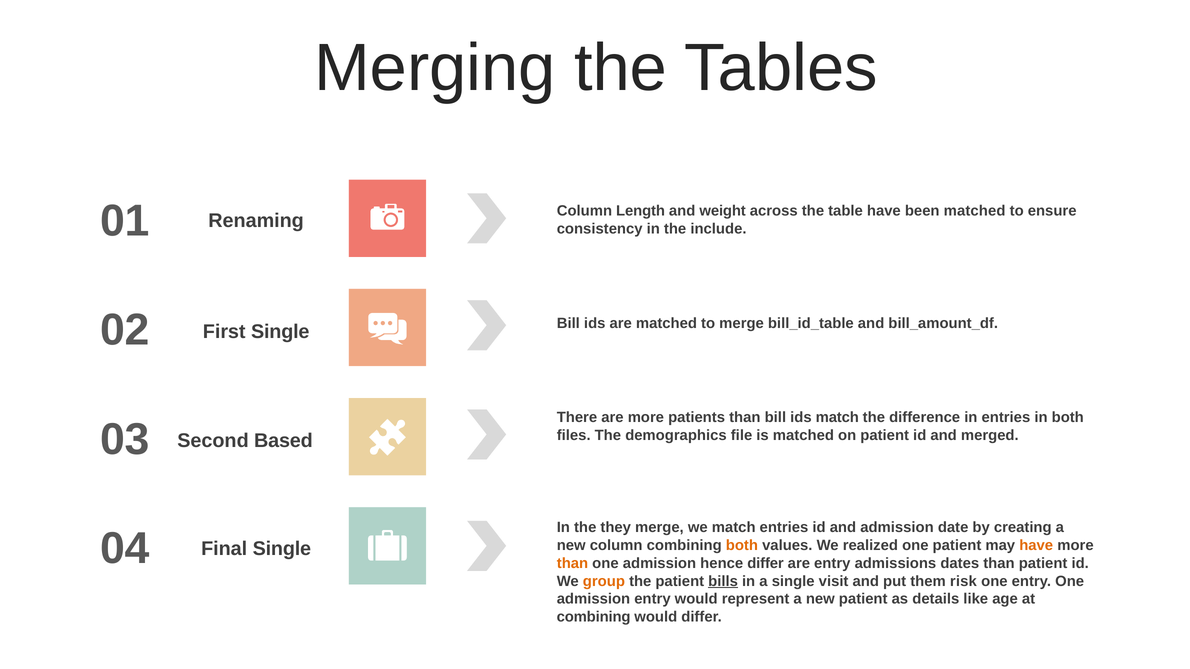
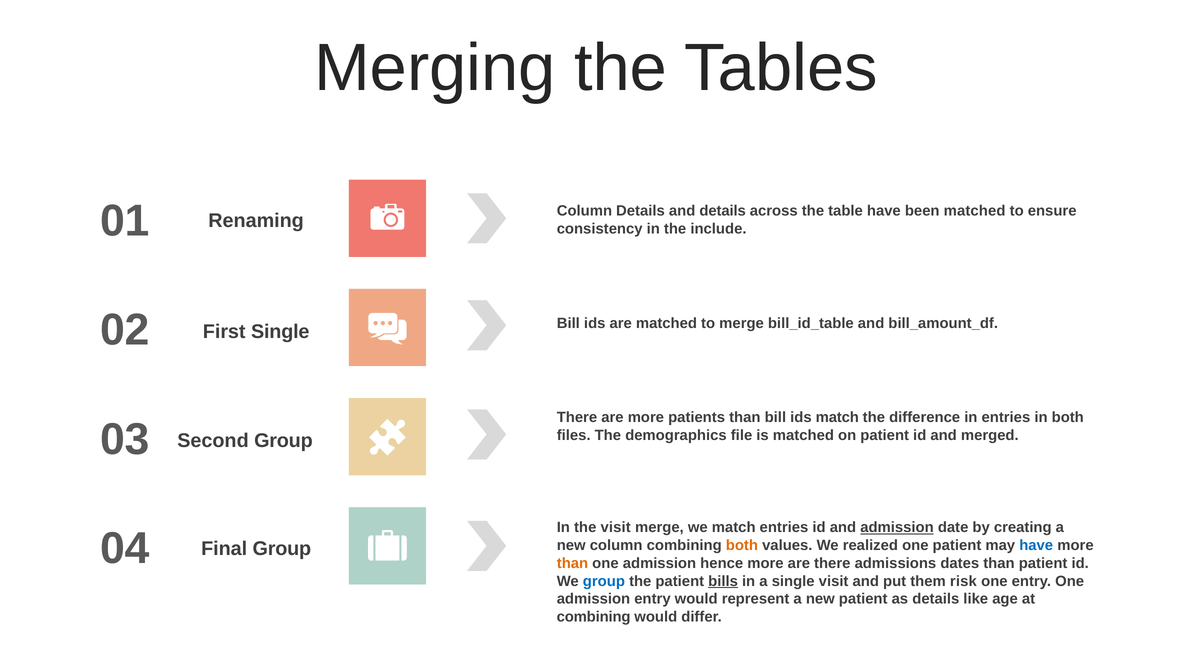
Column Length: Length -> Details
and weight: weight -> details
Second Based: Based -> Group
the they: they -> visit
admission at (897, 528) underline: none -> present
Final Single: Single -> Group
have at (1036, 546) colour: orange -> blue
hence differ: differ -> more
are entry: entry -> there
group at (604, 581) colour: orange -> blue
